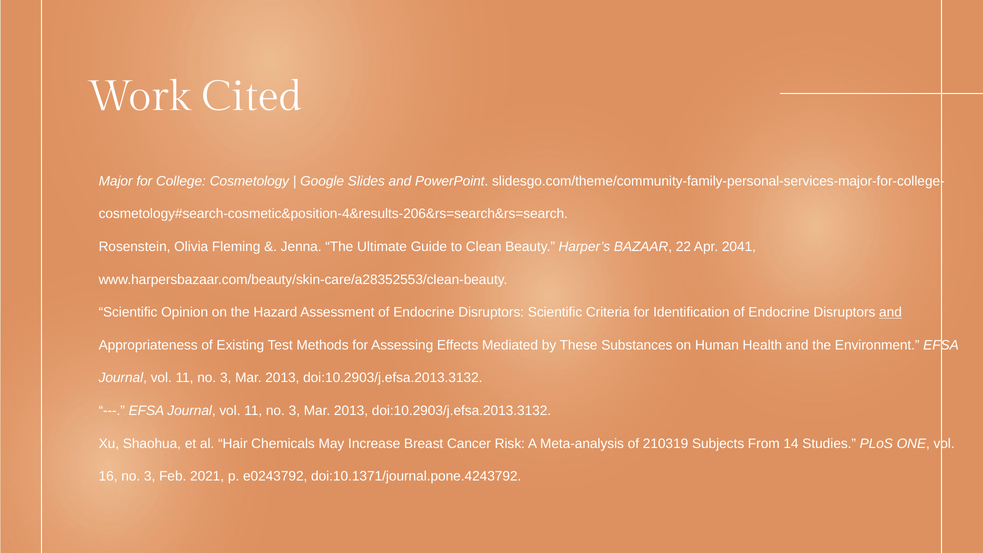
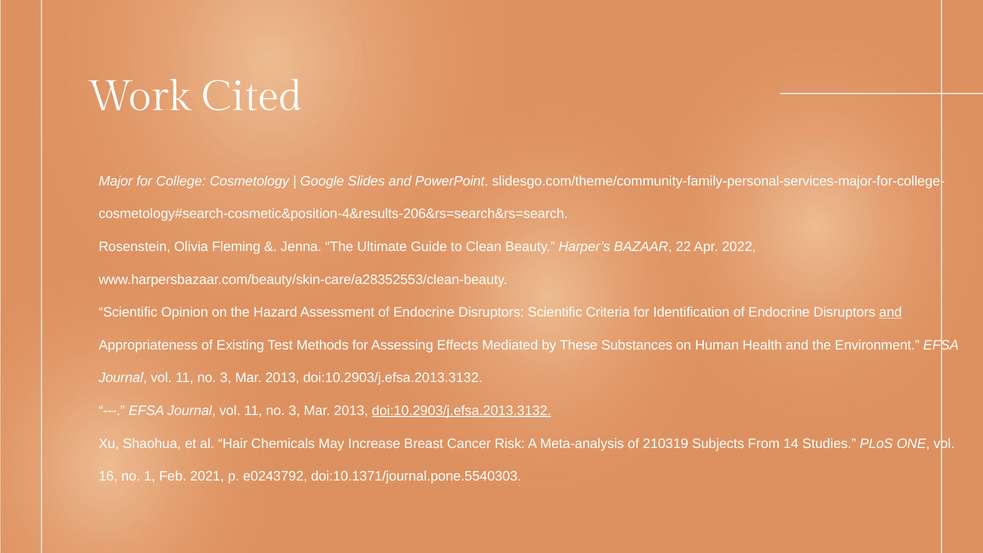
2041: 2041 -> 2022
doi:10.2903/j.efsa.2013.3132 at (461, 411) underline: none -> present
16 no 3: 3 -> 1
doi:10.1371/journal.pone.4243792: doi:10.1371/journal.pone.4243792 -> doi:10.1371/journal.pone.5540303
